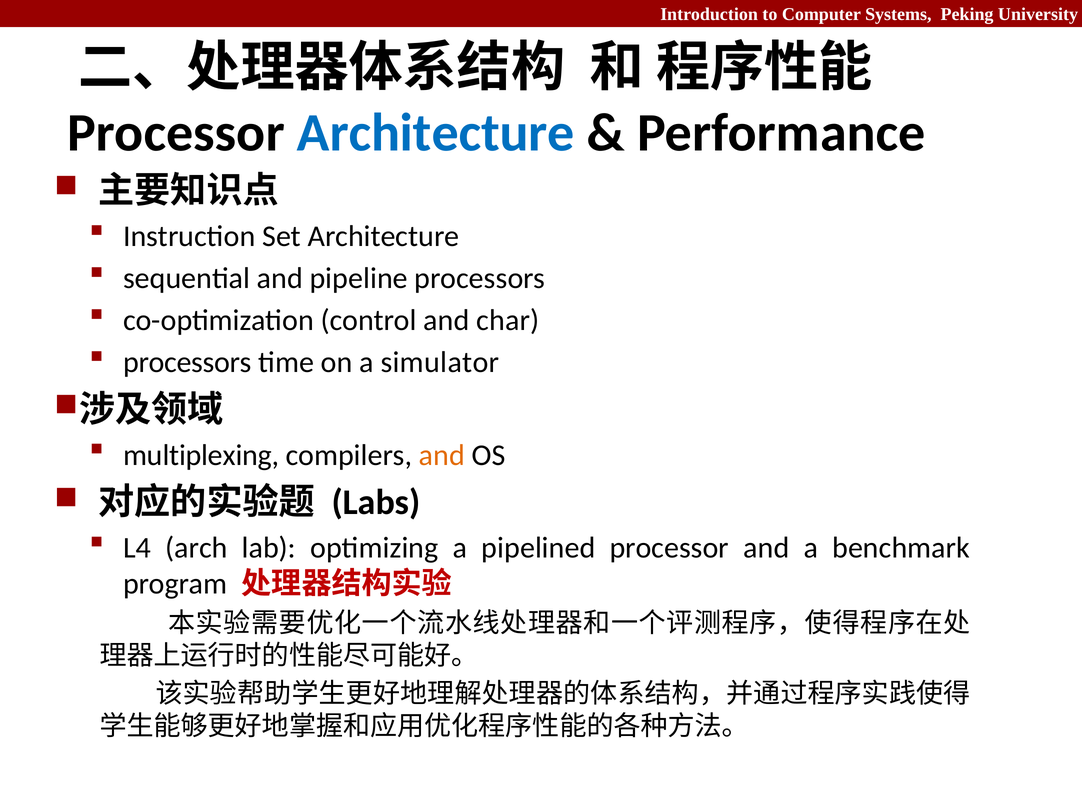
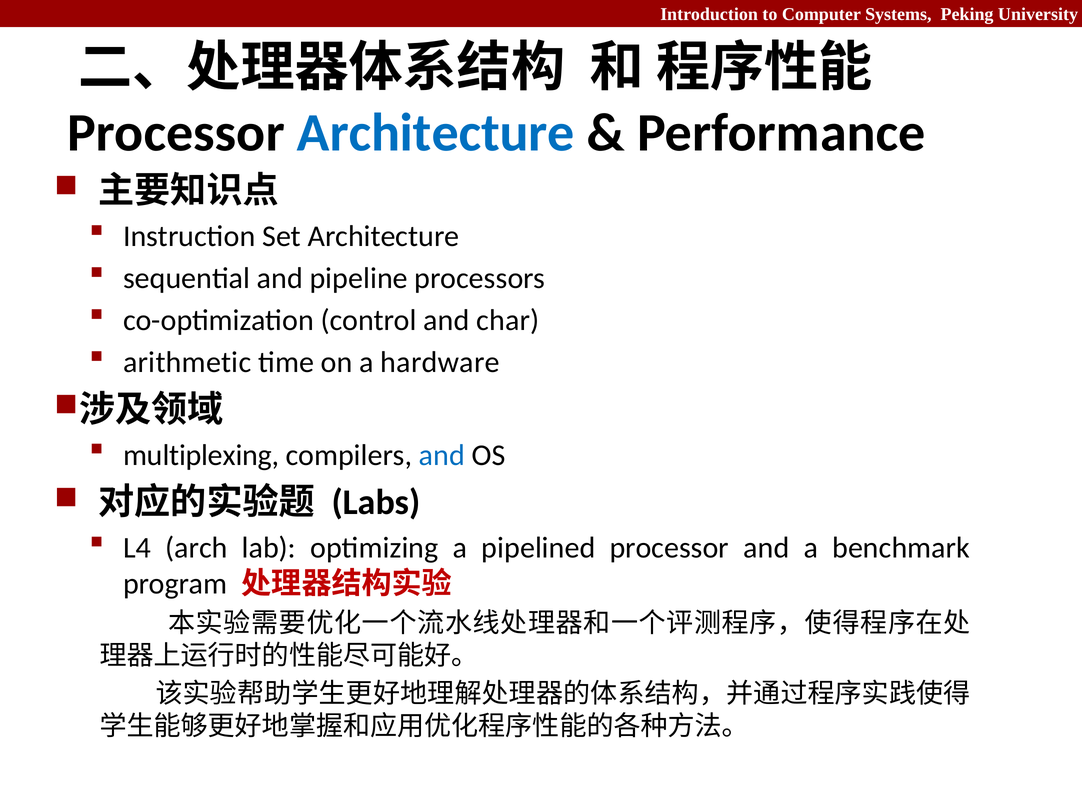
processors at (187, 362): processors -> arithmetic
simulator: simulator -> hardware
and at (442, 455) colour: orange -> blue
